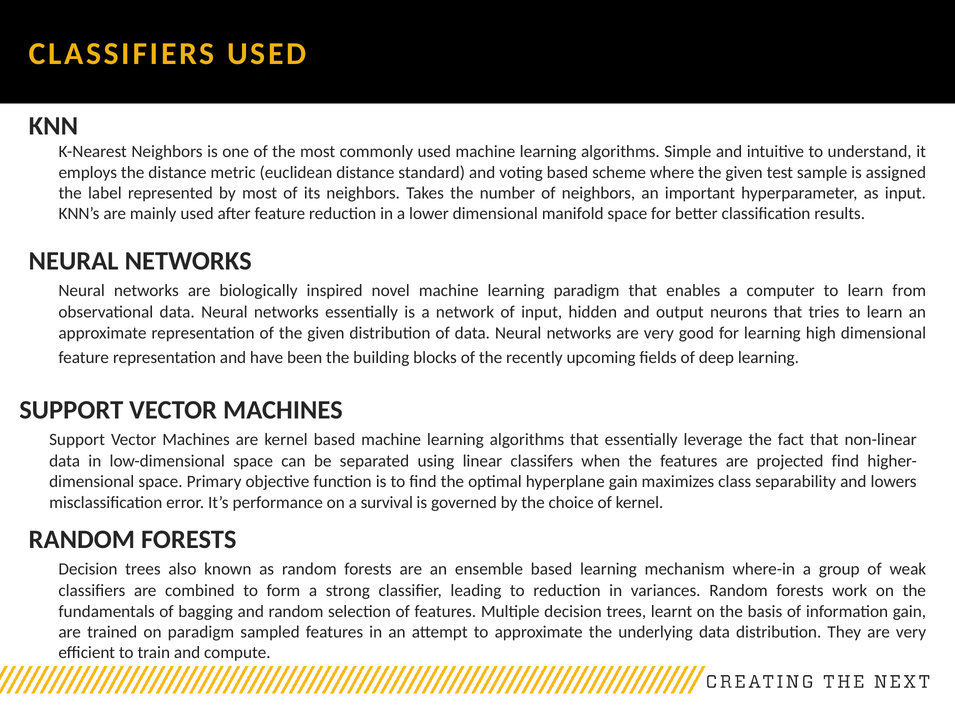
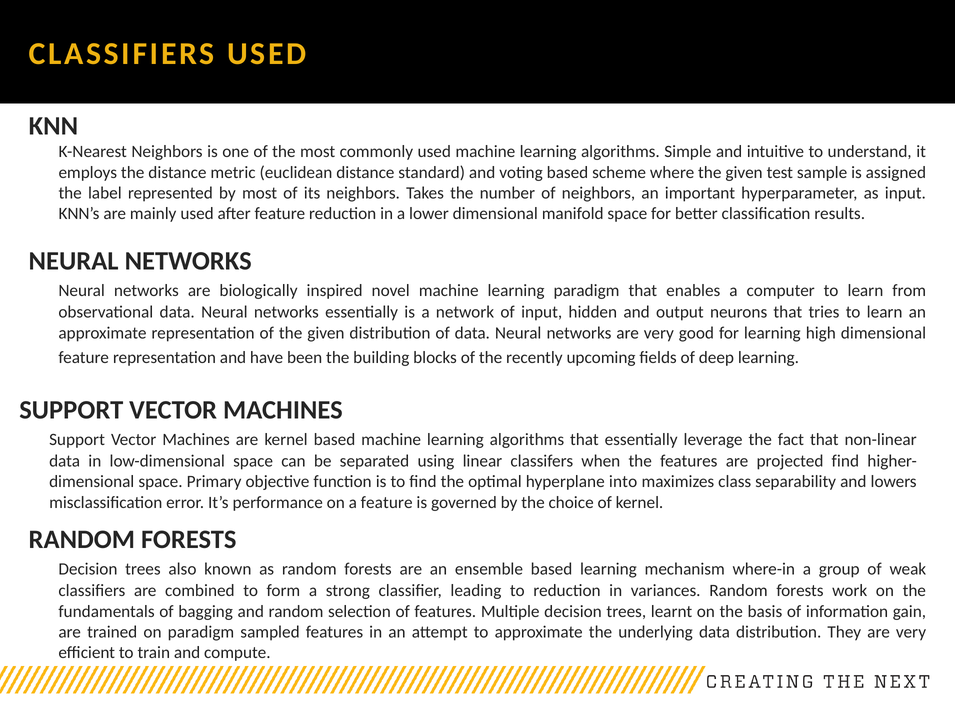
hyperplane gain: gain -> into
a survival: survival -> feature
